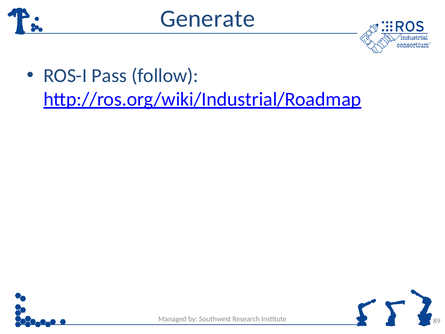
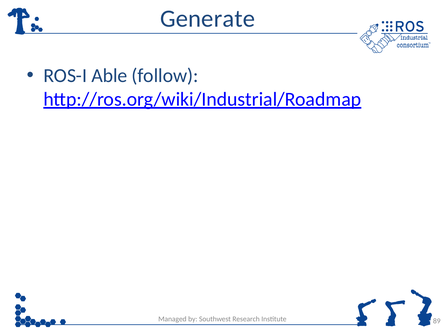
Pass: Pass -> Able
